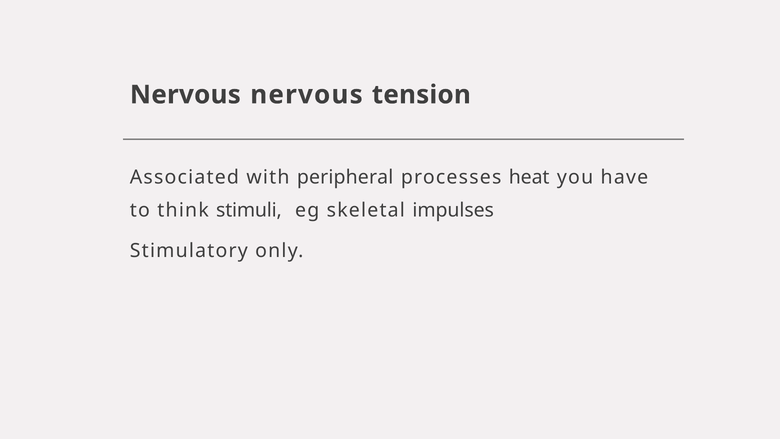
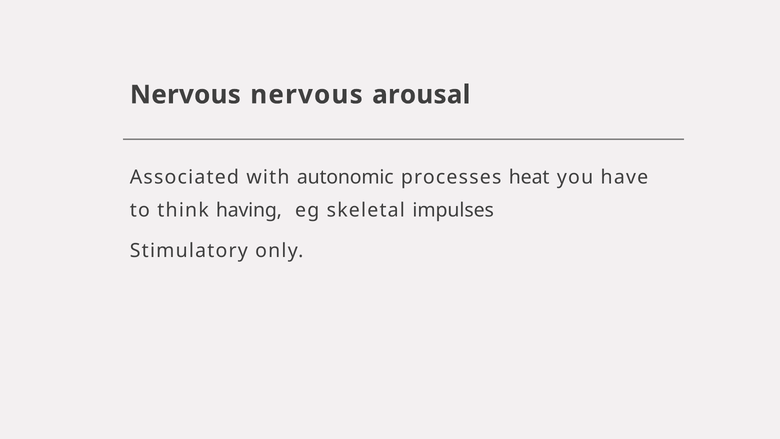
tension: tension -> arousal
peripheral: peripheral -> autonomic
stimuli: stimuli -> having
